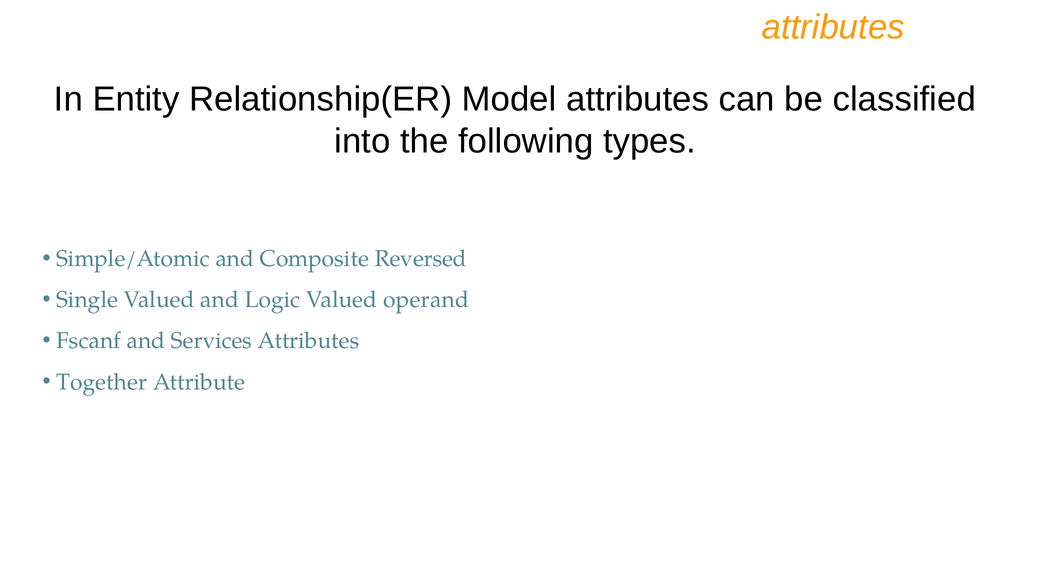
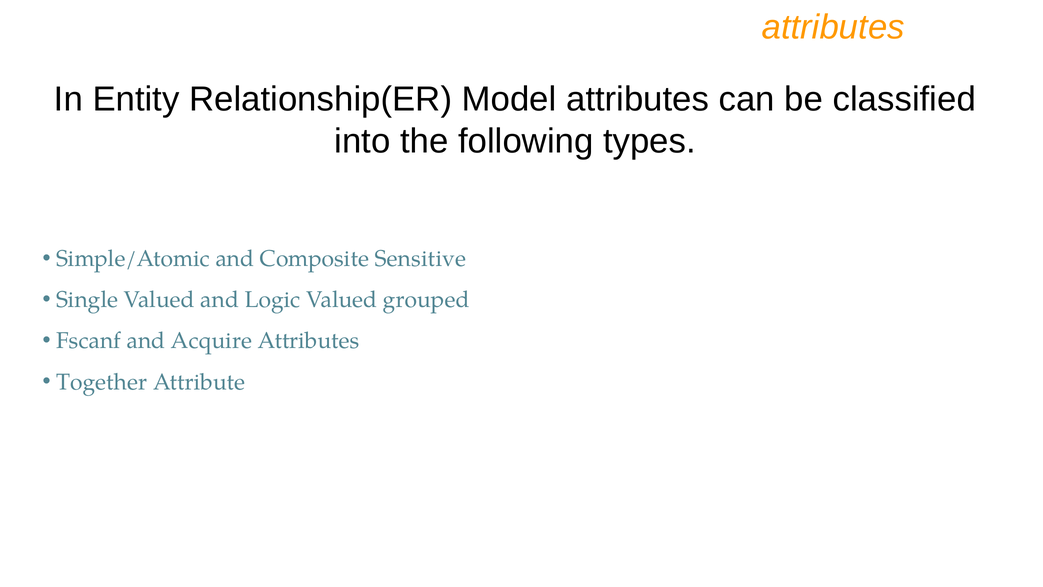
Reversed: Reversed -> Sensitive
operand: operand -> grouped
Services: Services -> Acquire
